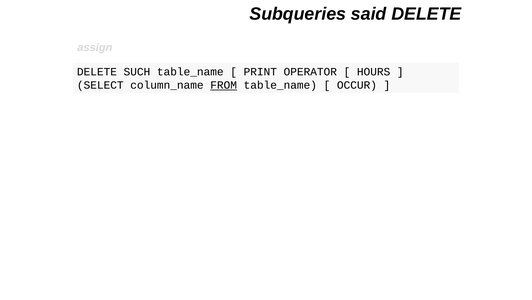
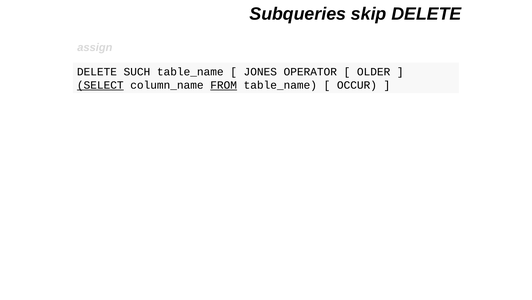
said: said -> skip
PRINT: PRINT -> JONES
HOURS: HOURS -> OLDER
SELECT underline: none -> present
